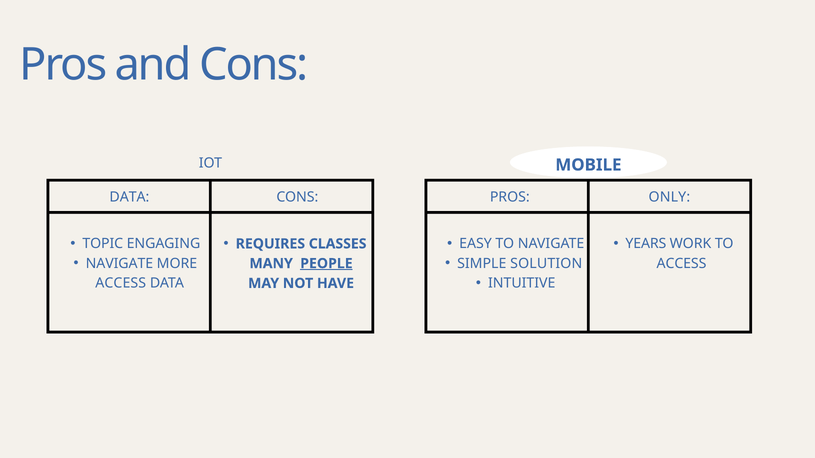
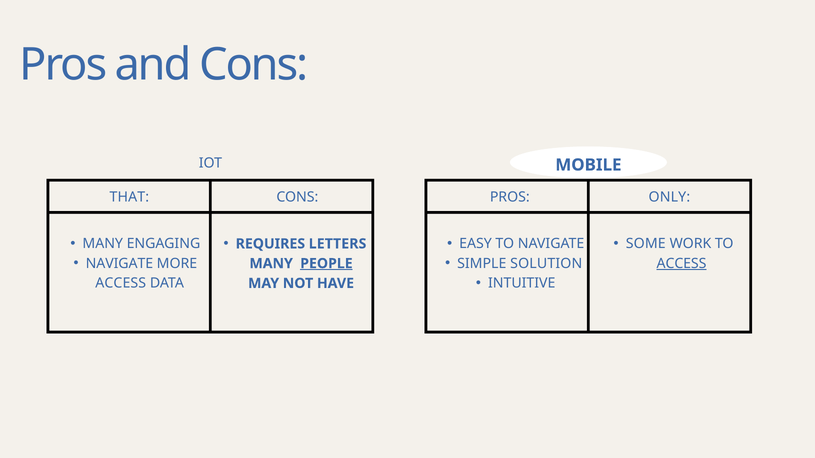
DATA at (129, 197): DATA -> THAT
TOPIC at (103, 244): TOPIC -> MANY
CLASSES: CLASSES -> LETTERS
YEARS: YEARS -> SOME
ACCESS at (682, 264) underline: none -> present
